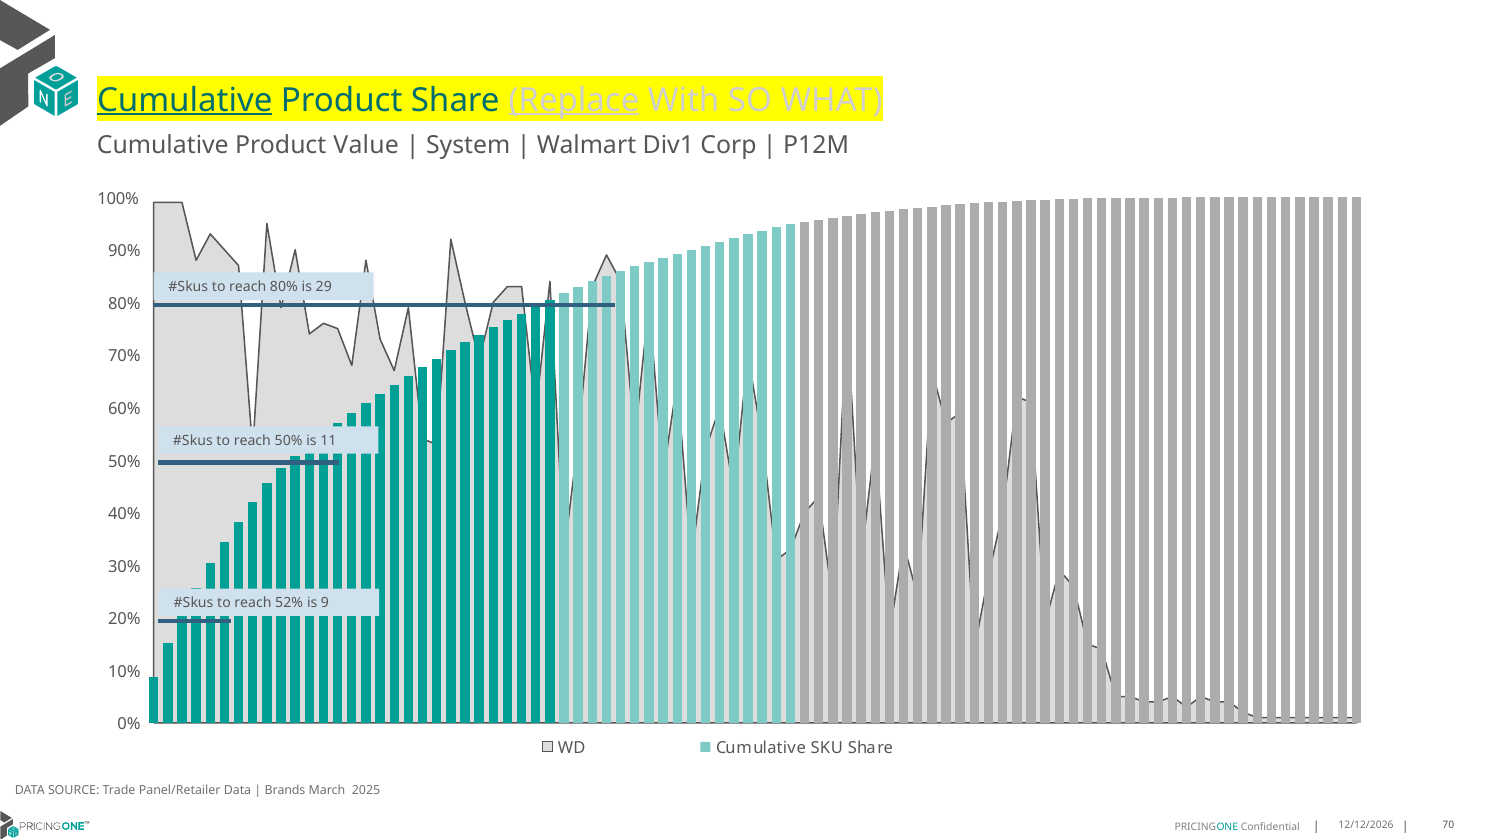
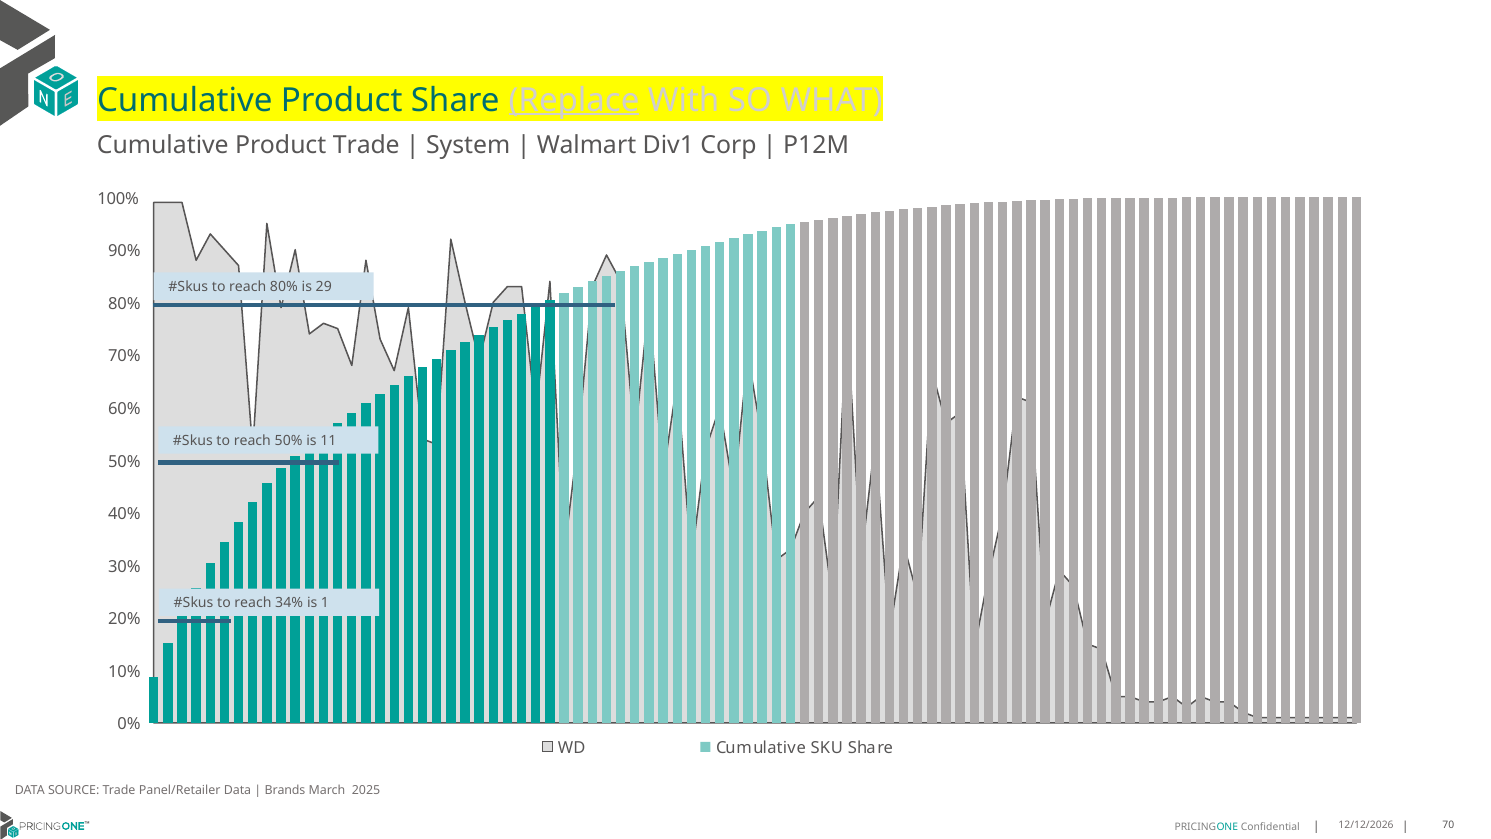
Cumulative at (185, 100) underline: present -> none
Product Value: Value -> Trade
52%: 52% -> 34%
9: 9 -> 1
